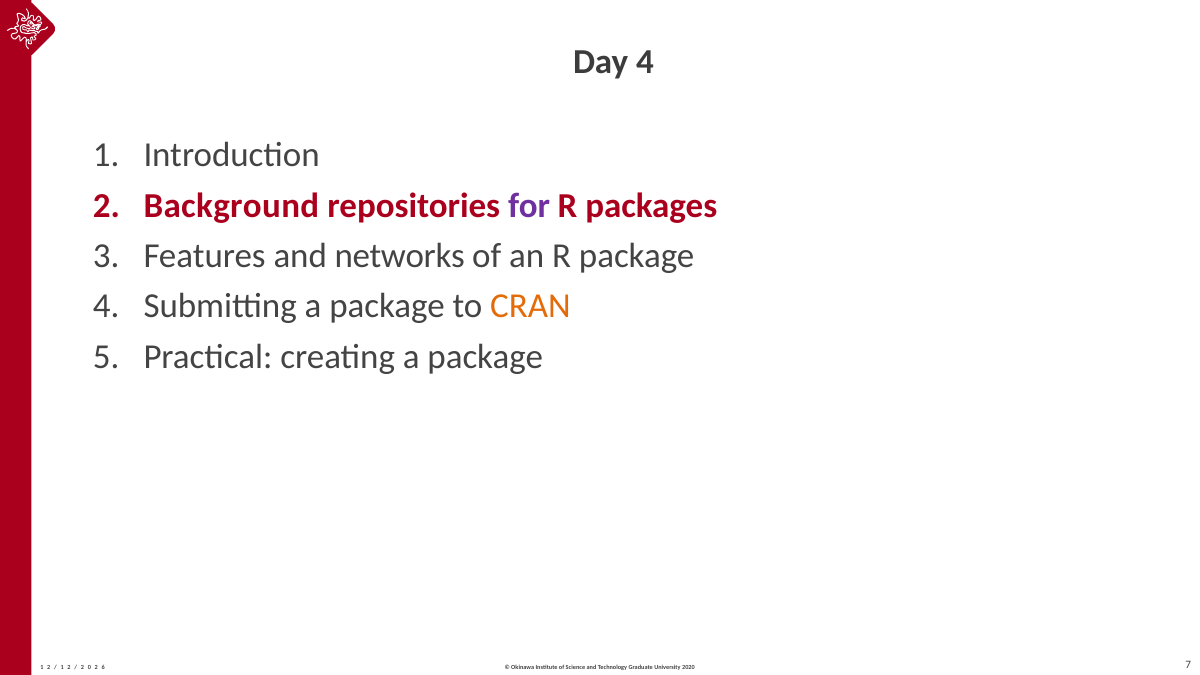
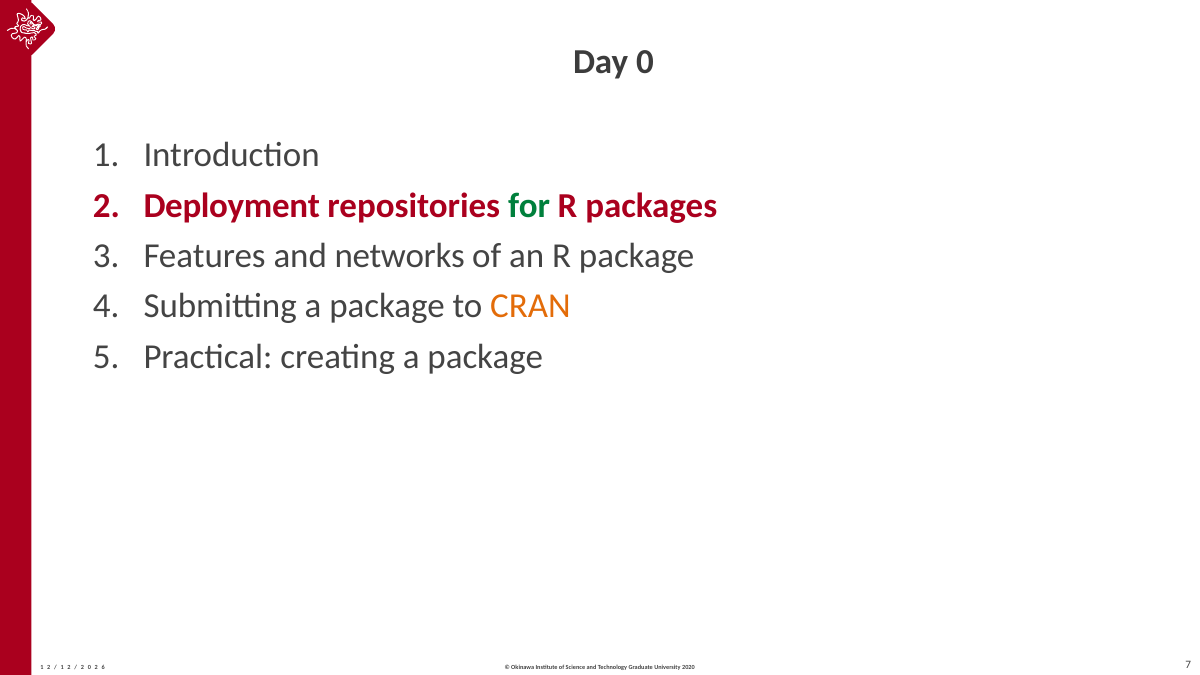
Day 4: 4 -> 0
Background: Background -> Deployment
for colour: purple -> green
